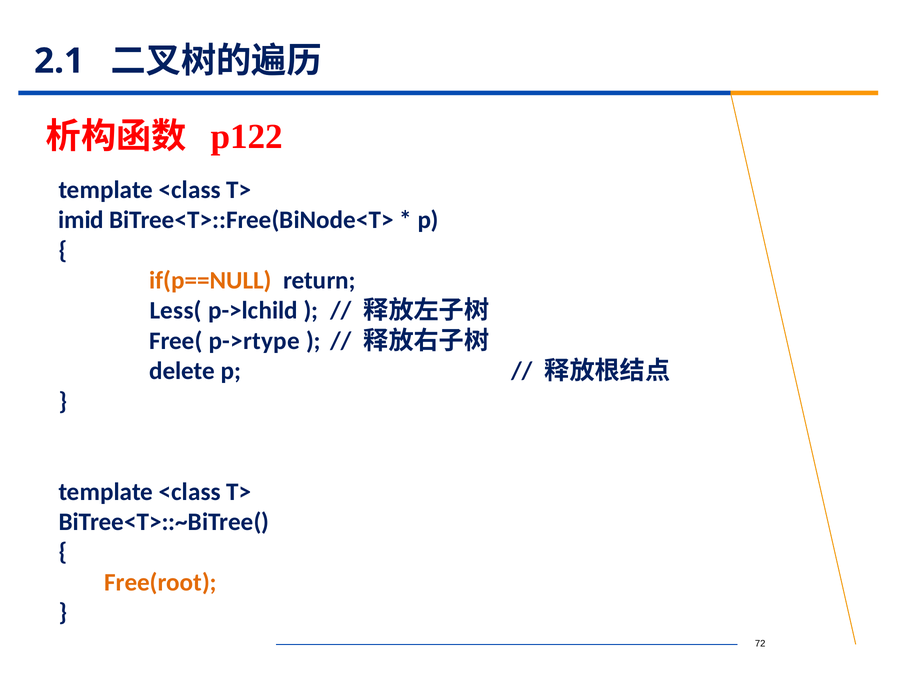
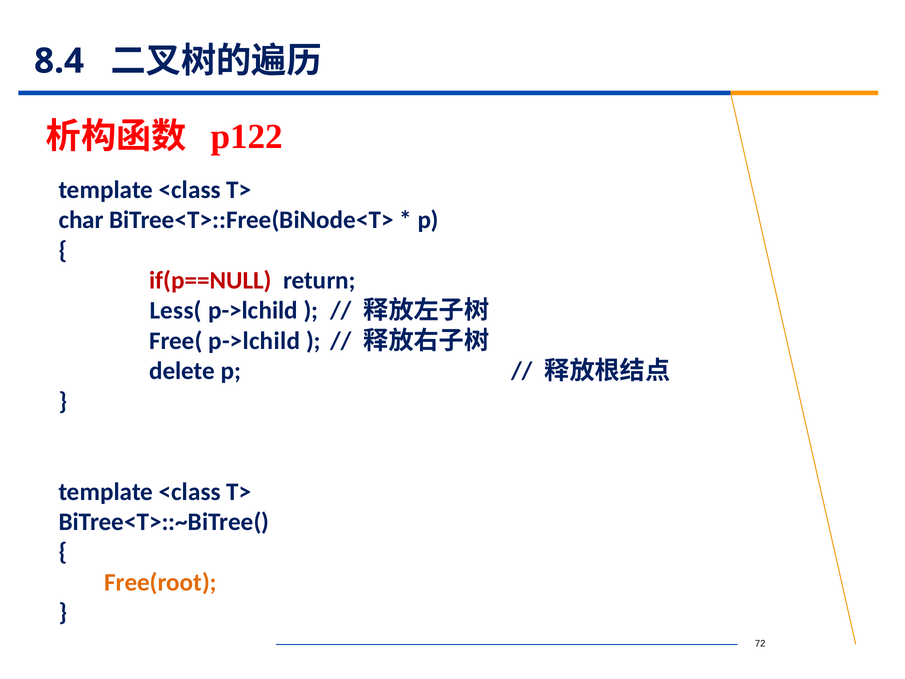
2.1: 2.1 -> 8.4
imid: imid -> char
if(p==NULL colour: orange -> red
Free( p->rtype: p->rtype -> p->lchild
